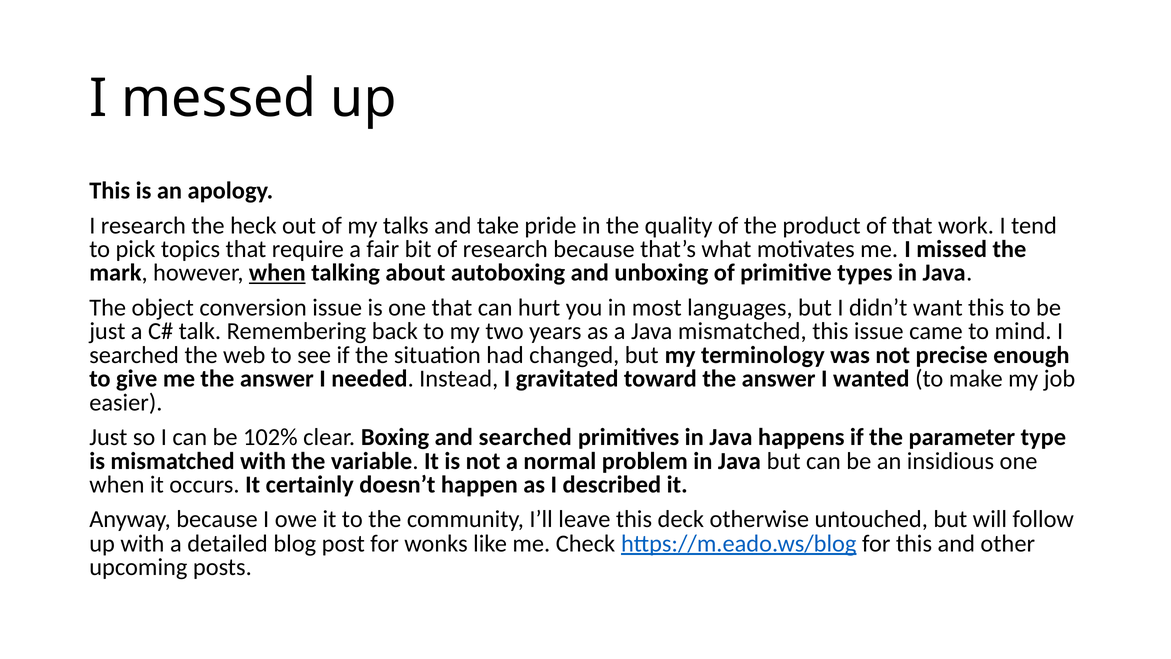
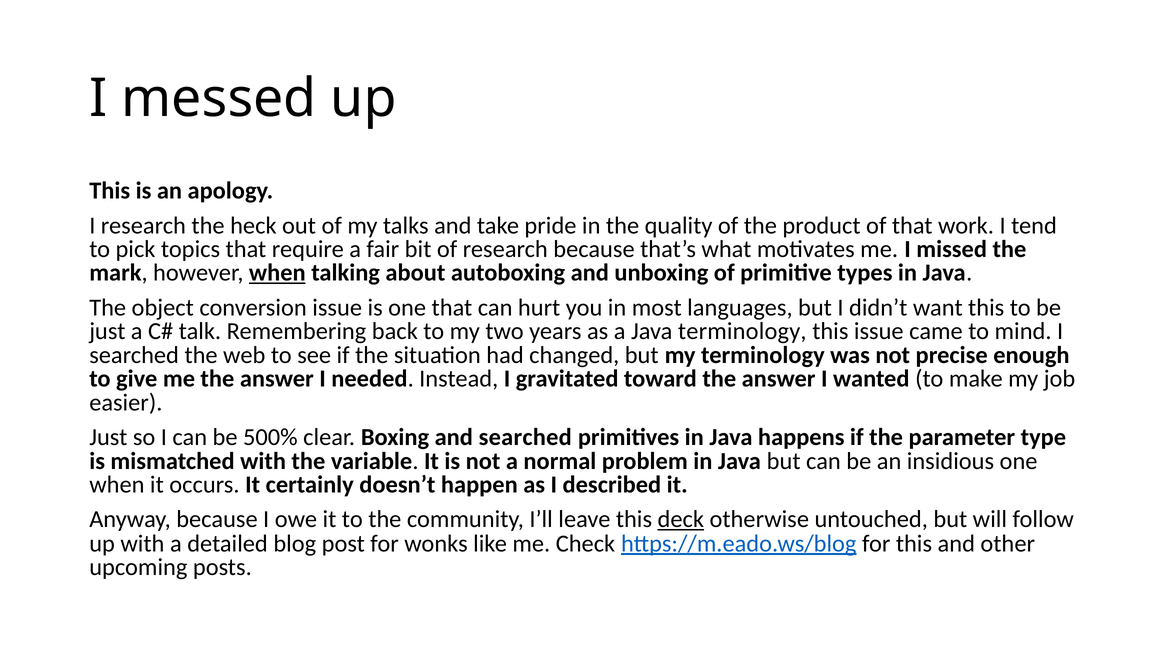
Java mismatched: mismatched -> terminology
102%: 102% -> 500%
deck underline: none -> present
